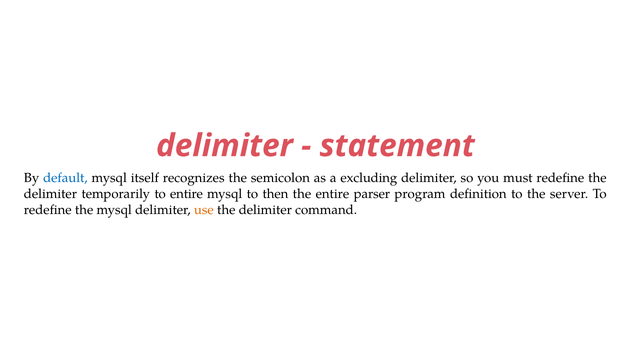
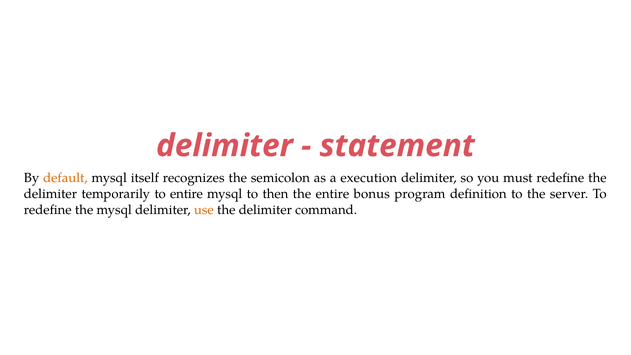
default colour: blue -> orange
excluding: excluding -> execution
parser: parser -> bonus
